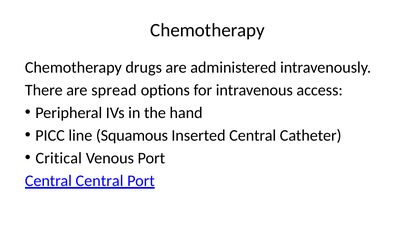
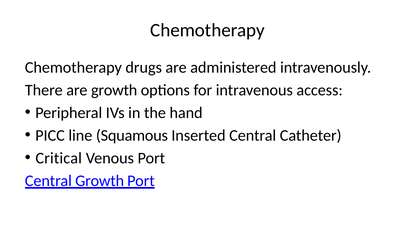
are spread: spread -> growth
Central Central: Central -> Growth
